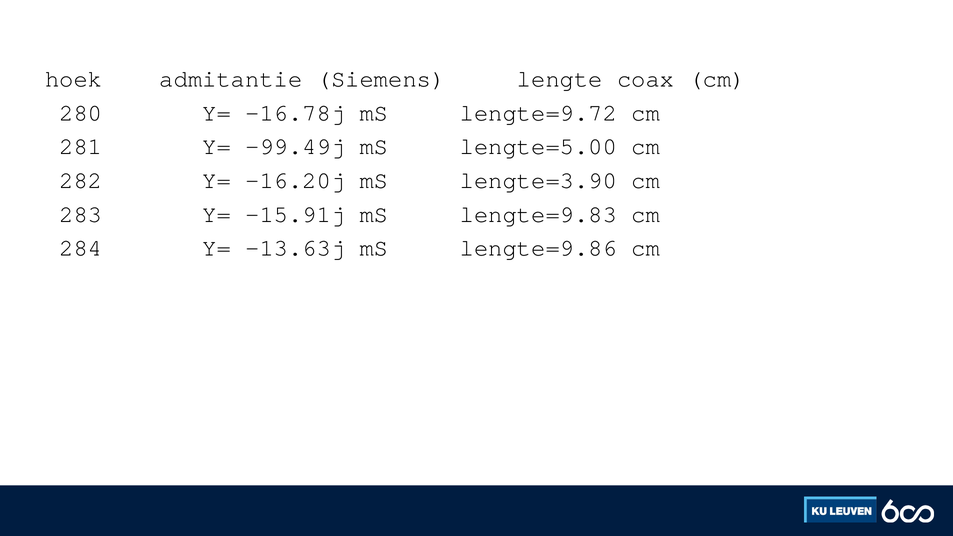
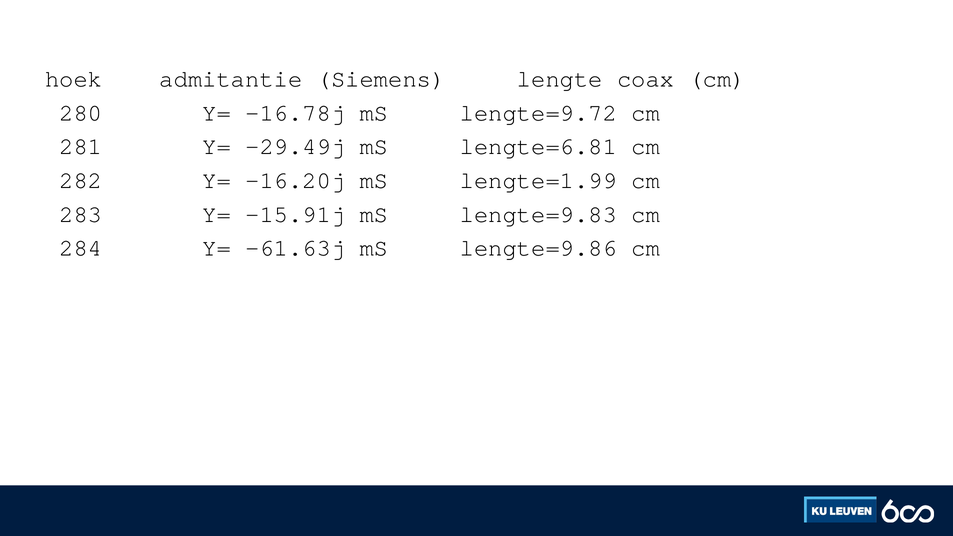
-99.49j: -99.49j -> -29.49j
lengte=5.00: lengte=5.00 -> lengte=6.81
lengte=3.90: lengte=3.90 -> lengte=1.99
-13.63j: -13.63j -> -61.63j
